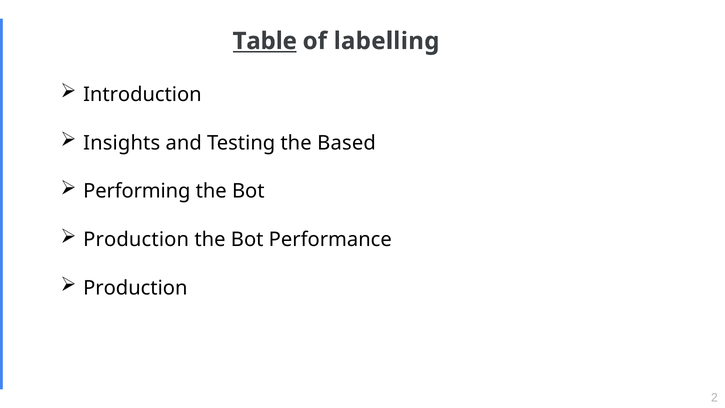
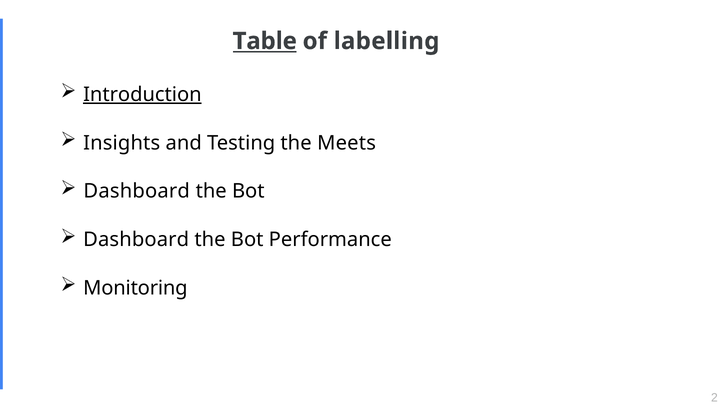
Introduction underline: none -> present
Based: Based -> Meets
Performing at (137, 191): Performing -> Dashboard
Production at (136, 240): Production -> Dashboard
Production at (135, 288): Production -> Monitoring
